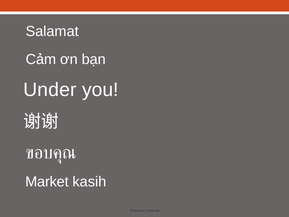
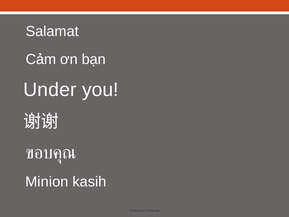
Market: Market -> Minion
